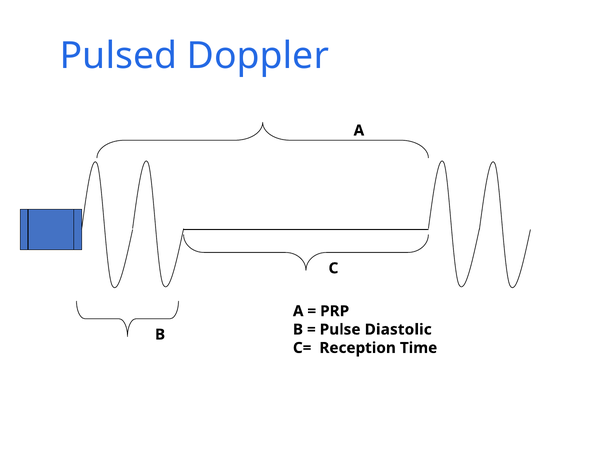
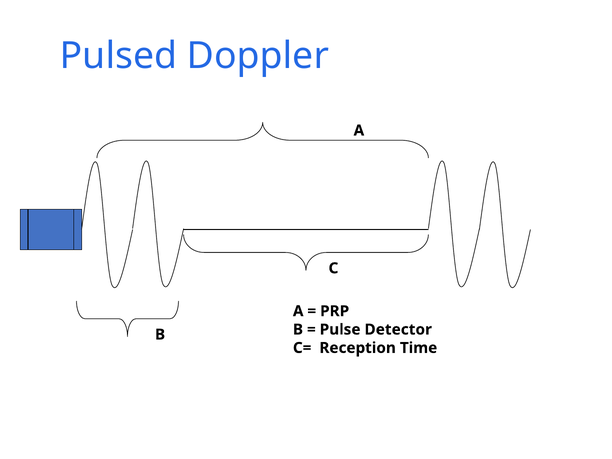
Diastolic: Diastolic -> Detector
